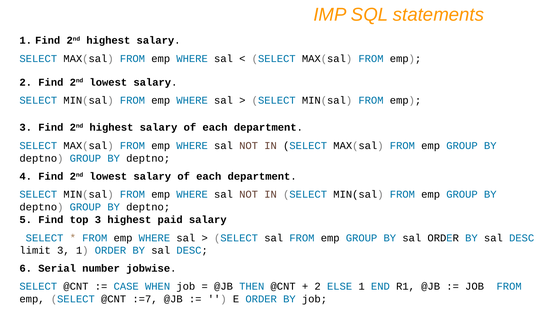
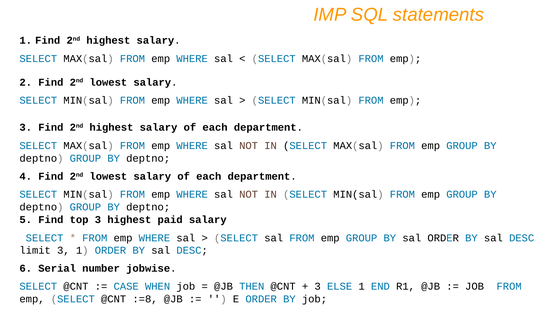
2 at (318, 286): 2 -> 3
:=7: :=7 -> :=8
